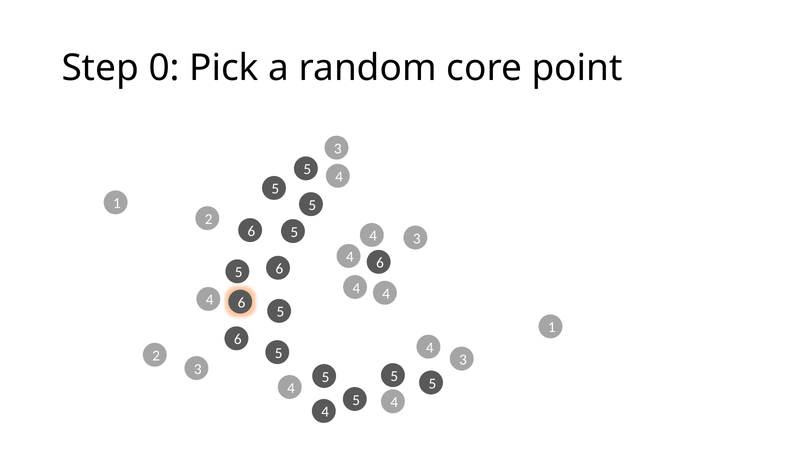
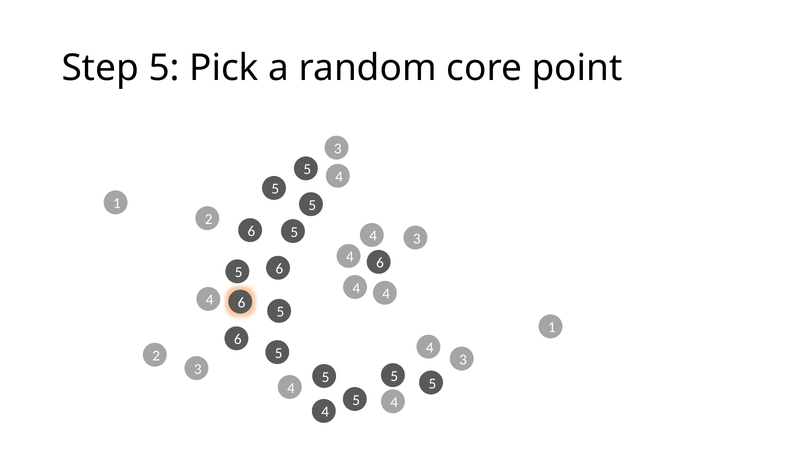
Step 0: 0 -> 5
